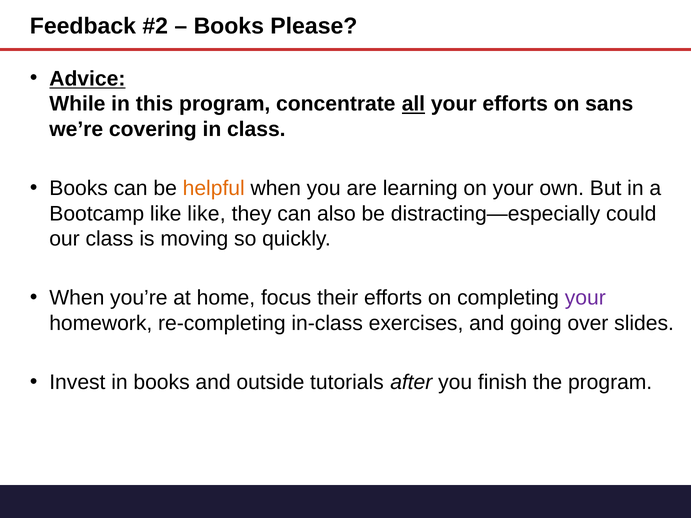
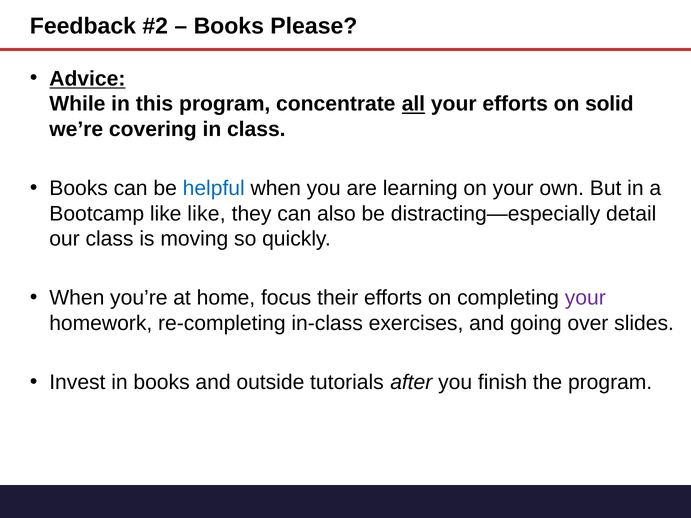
sans: sans -> solid
helpful colour: orange -> blue
could: could -> detail
